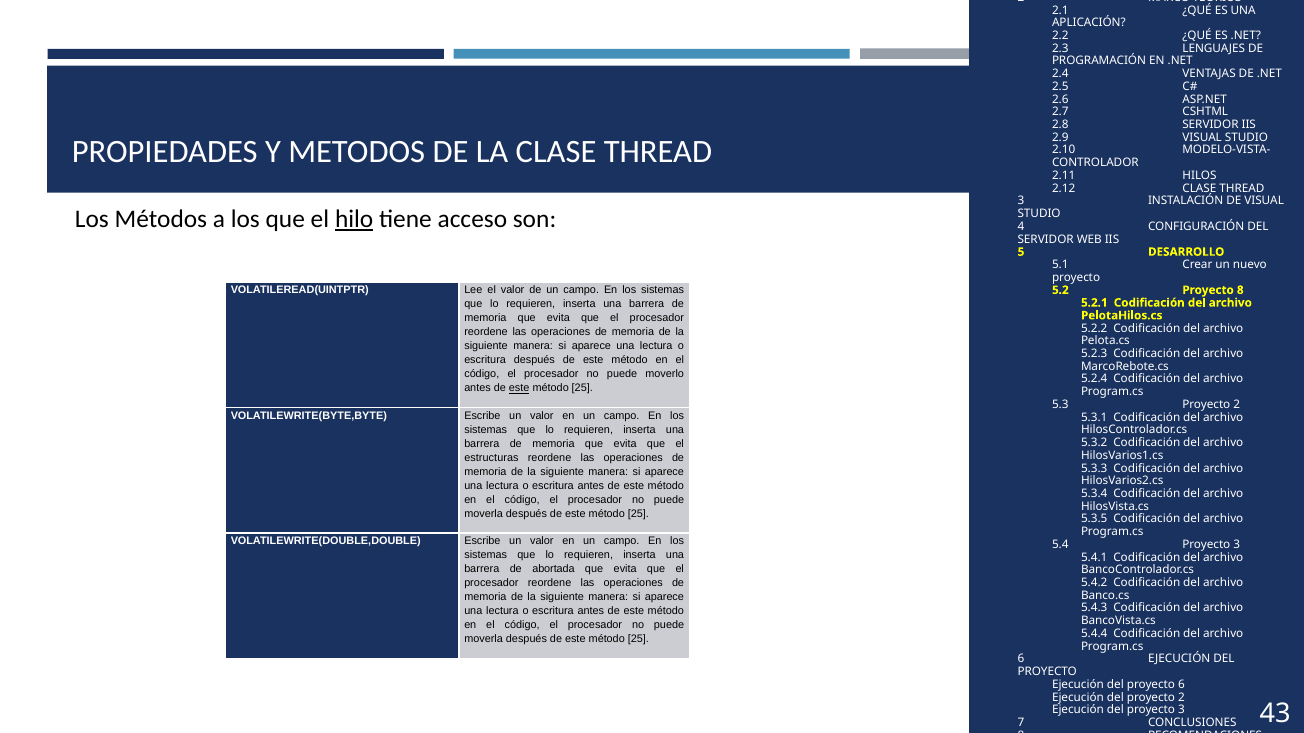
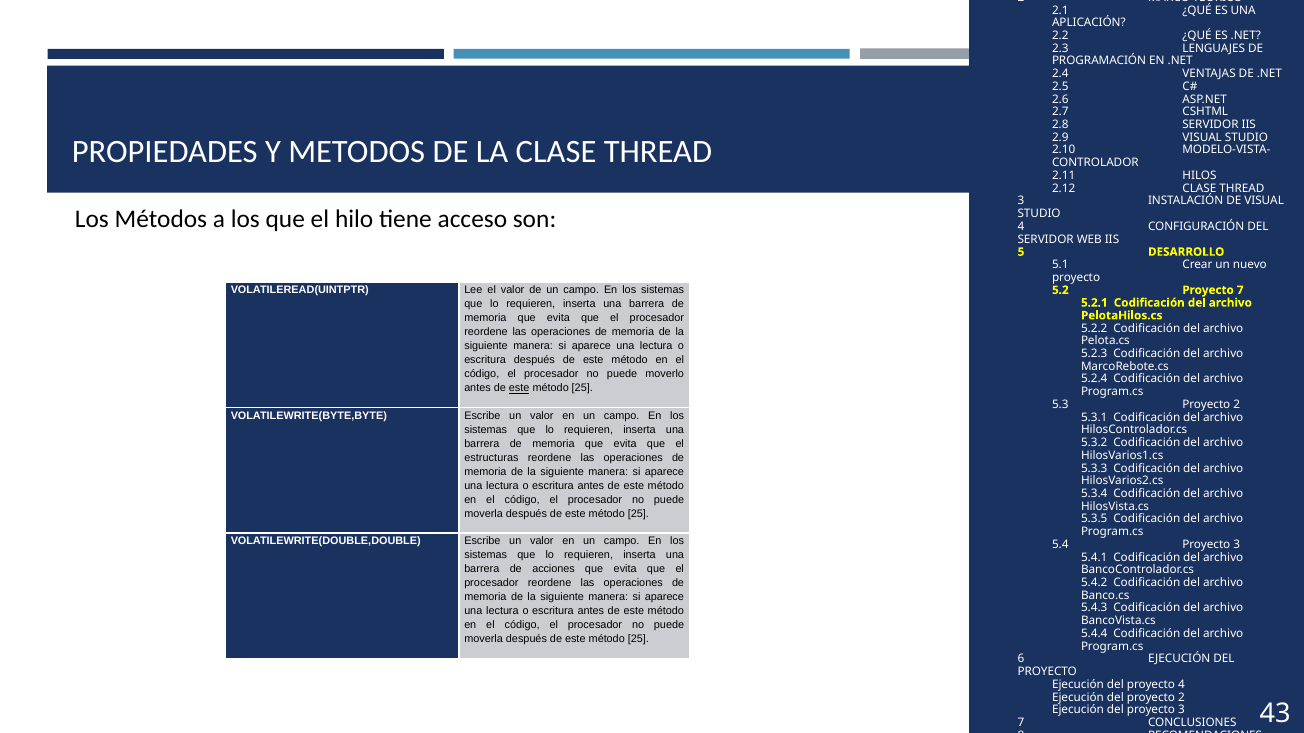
hilo underline: present -> none
Proyecto 8: 8 -> 7
abortada: abortada -> acciones
proyecto 6: 6 -> 4
